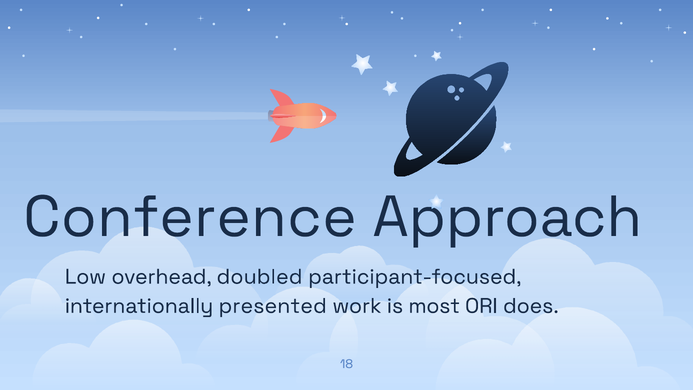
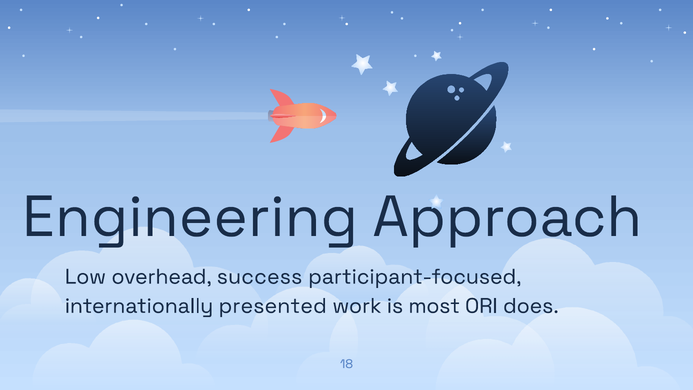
Conference: Conference -> Engineering
doubled: doubled -> success
